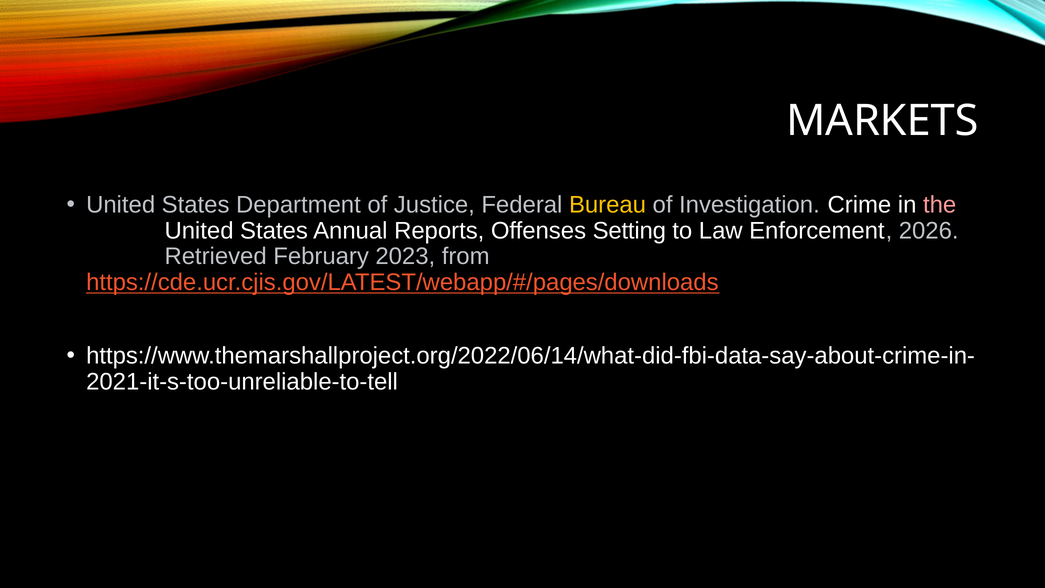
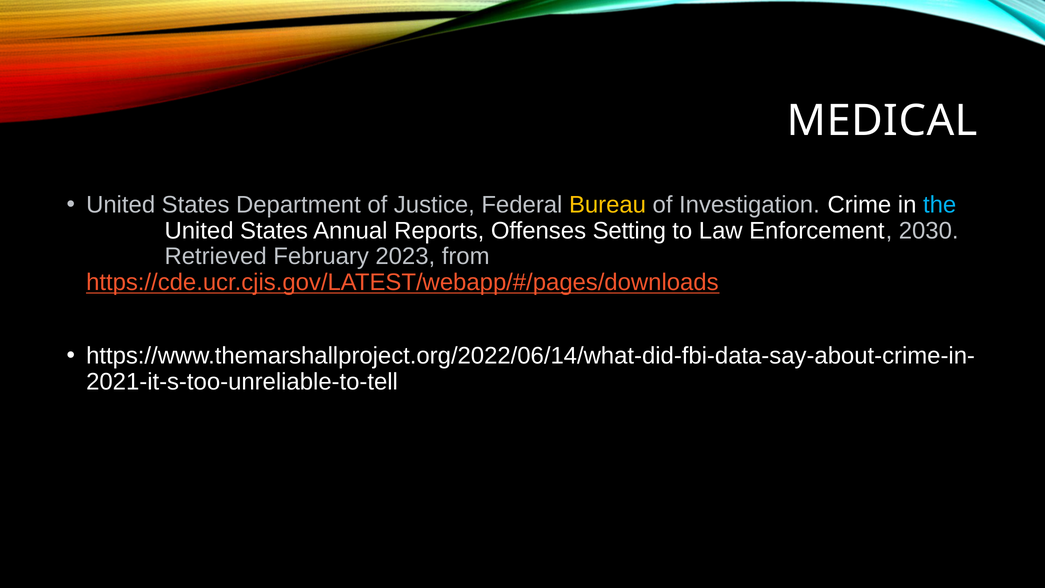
MARKETS: MARKETS -> MEDICAL
the colour: pink -> light blue
2026: 2026 -> 2030
